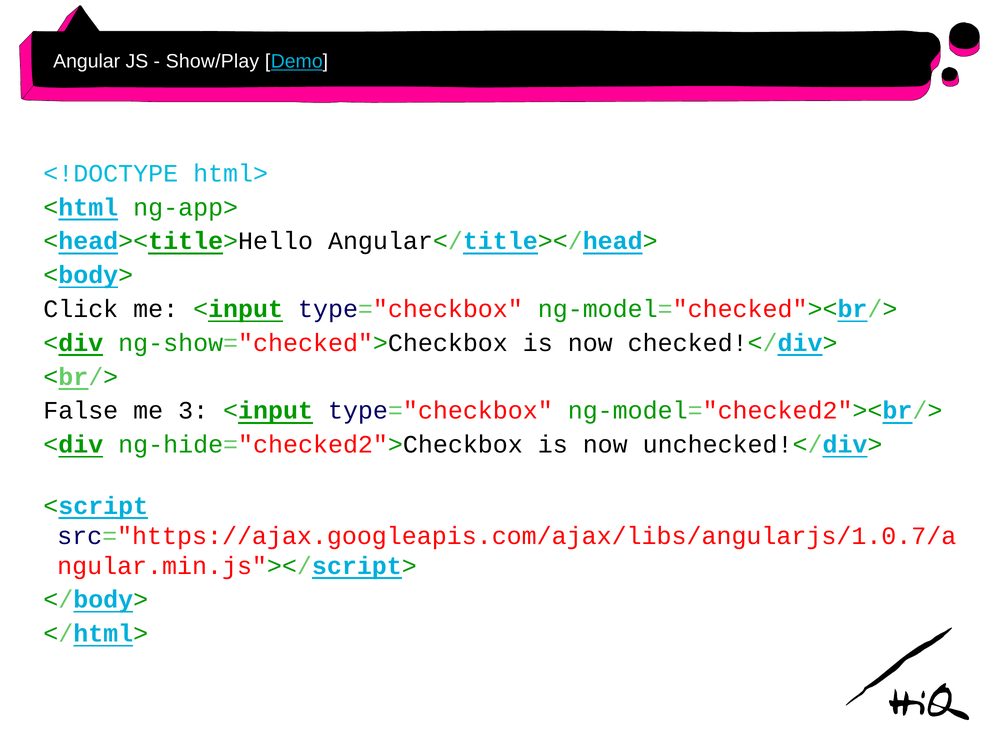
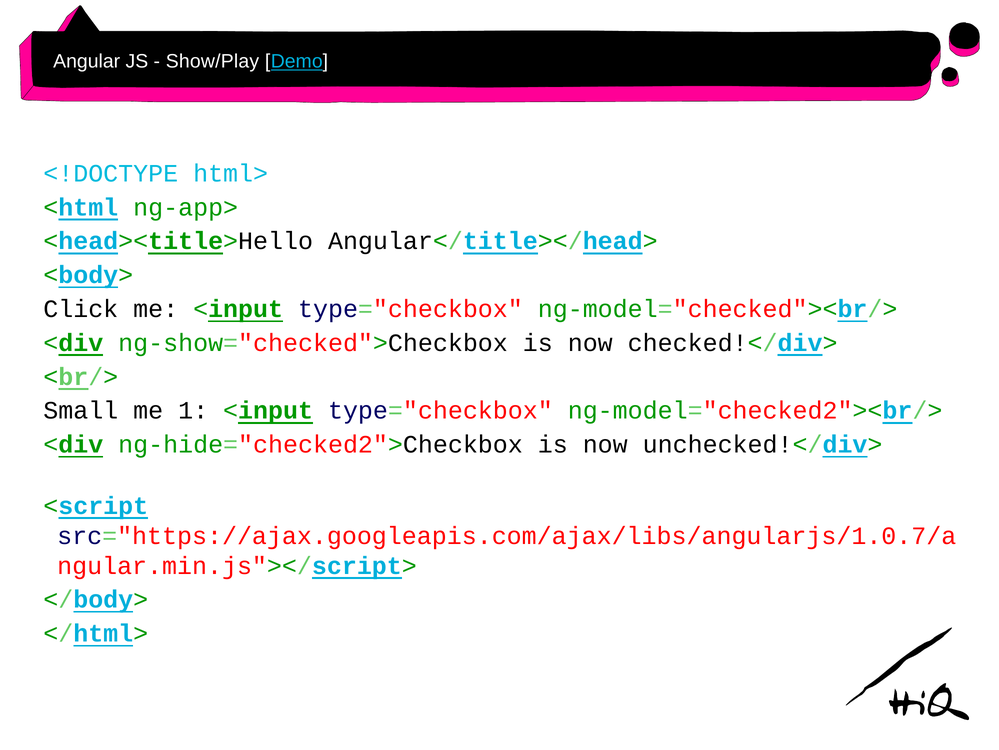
False: False -> Small
3: 3 -> 1
